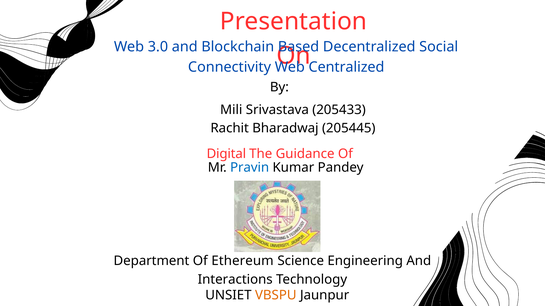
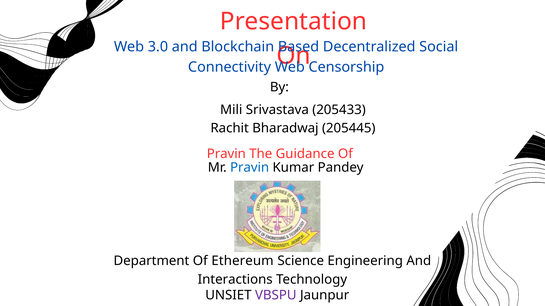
Centralized: Centralized -> Censorship
Digital at (226, 154): Digital -> Pravin
VBSPU colour: orange -> purple
